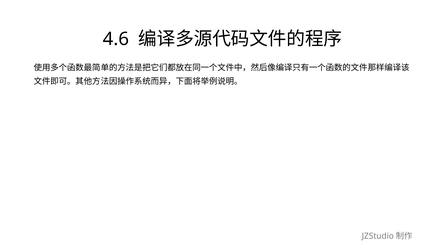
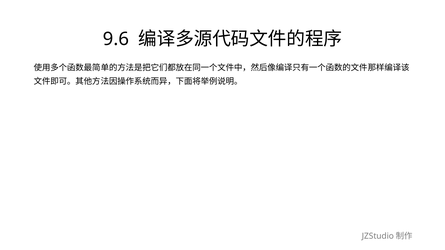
4.6: 4.6 -> 9.6
